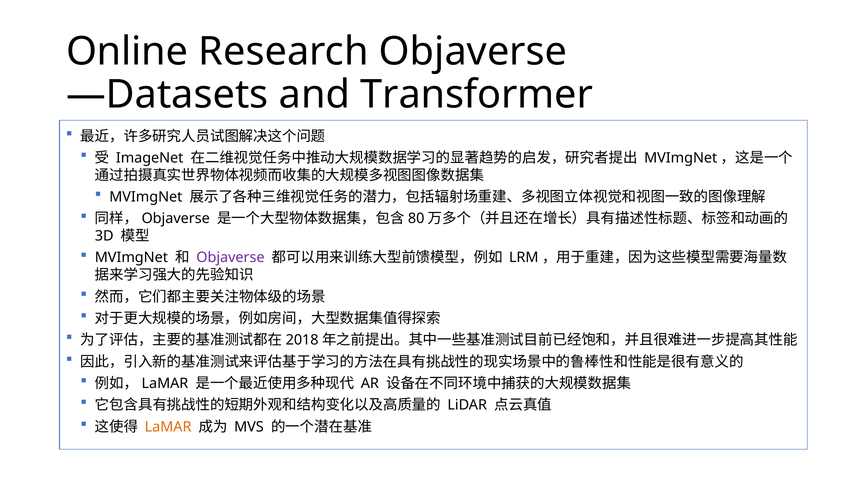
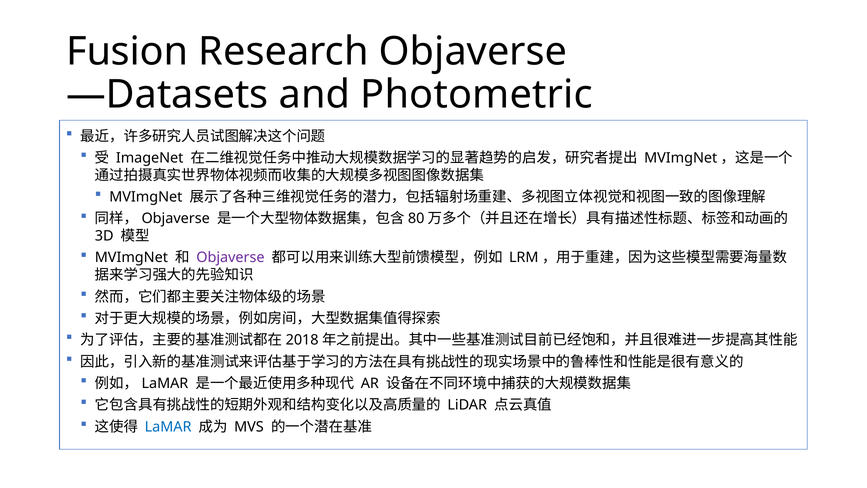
Online: Online -> Fusion
Transformer: Transformer -> Photometric
LaMAR colour: orange -> blue
